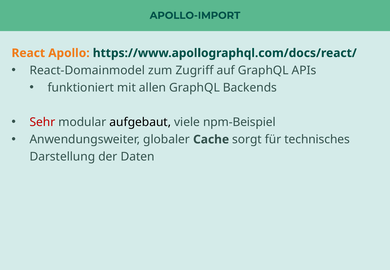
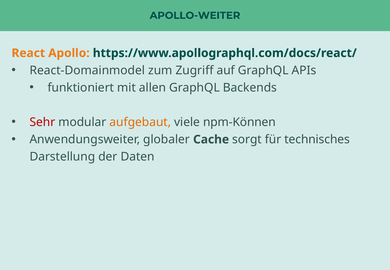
APOLLO-IMPORT: APOLLO-IMPORT -> APOLLO-WEITER
aufgebaut colour: black -> orange
npm-Beispiel: npm-Beispiel -> npm-Können
